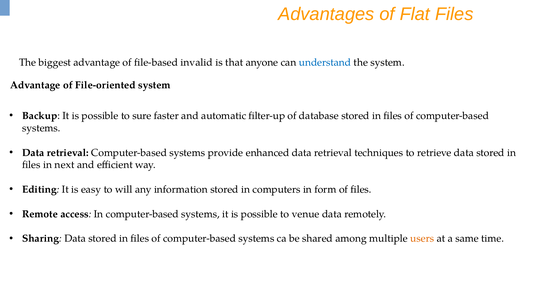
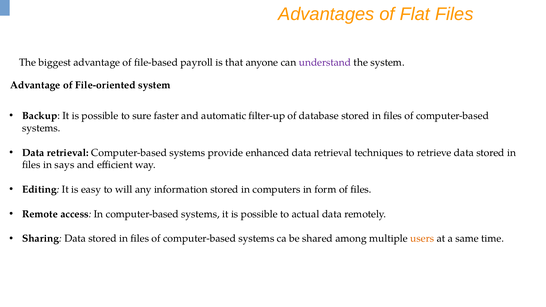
invalid: invalid -> payroll
understand colour: blue -> purple
next: next -> says
venue: venue -> actual
